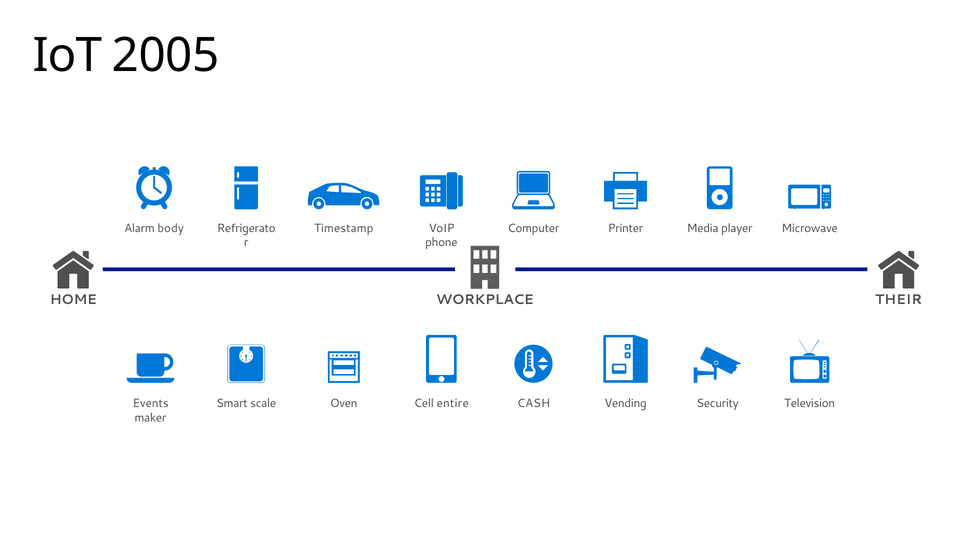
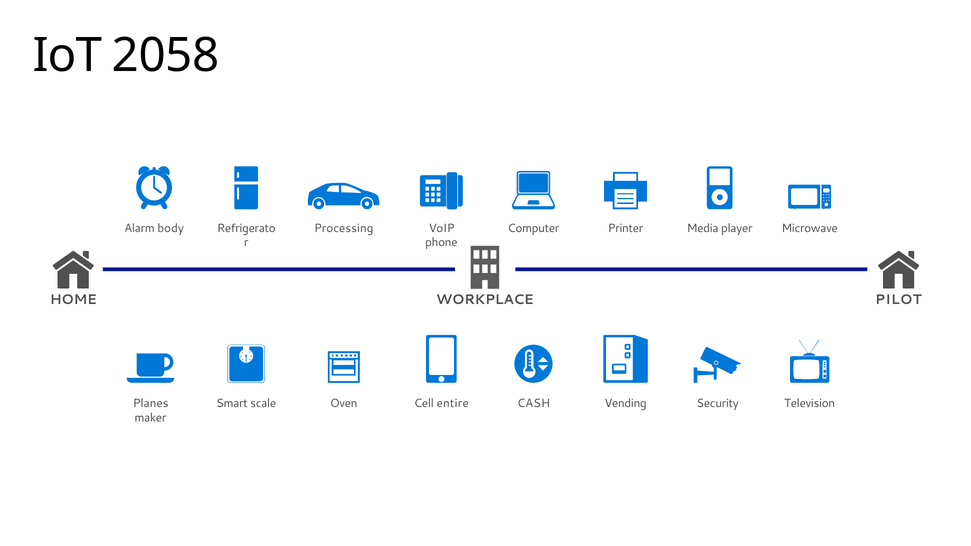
2005: 2005 -> 2058
Timestamp: Timestamp -> Processing
THEIR: THEIR -> PILOT
Events: Events -> Planes
